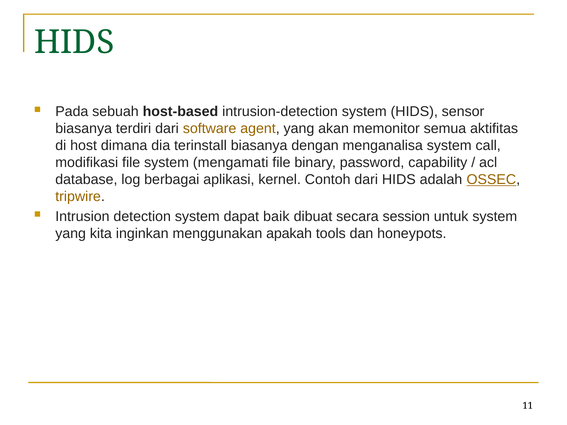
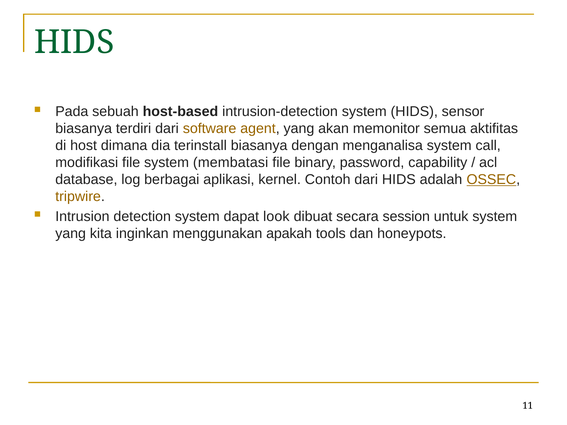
mengamati: mengamati -> membatasi
baik: baik -> look
